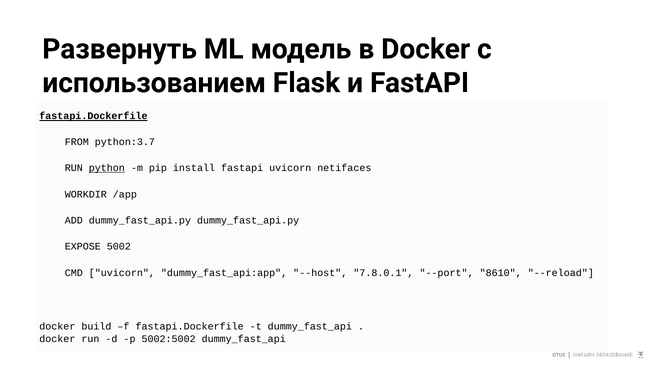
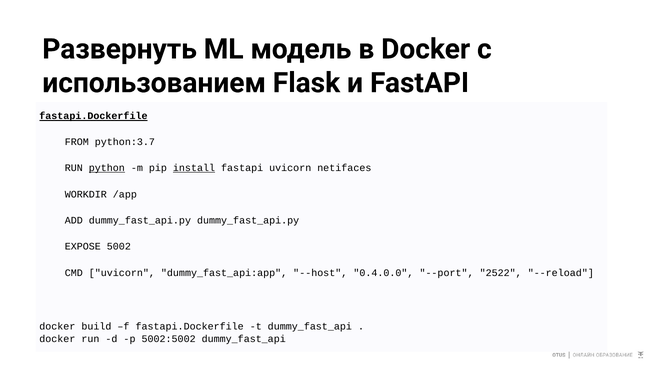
install underline: none -> present
7.8.0.1: 7.8.0.1 -> 0.4.0.0
8610: 8610 -> 2522
